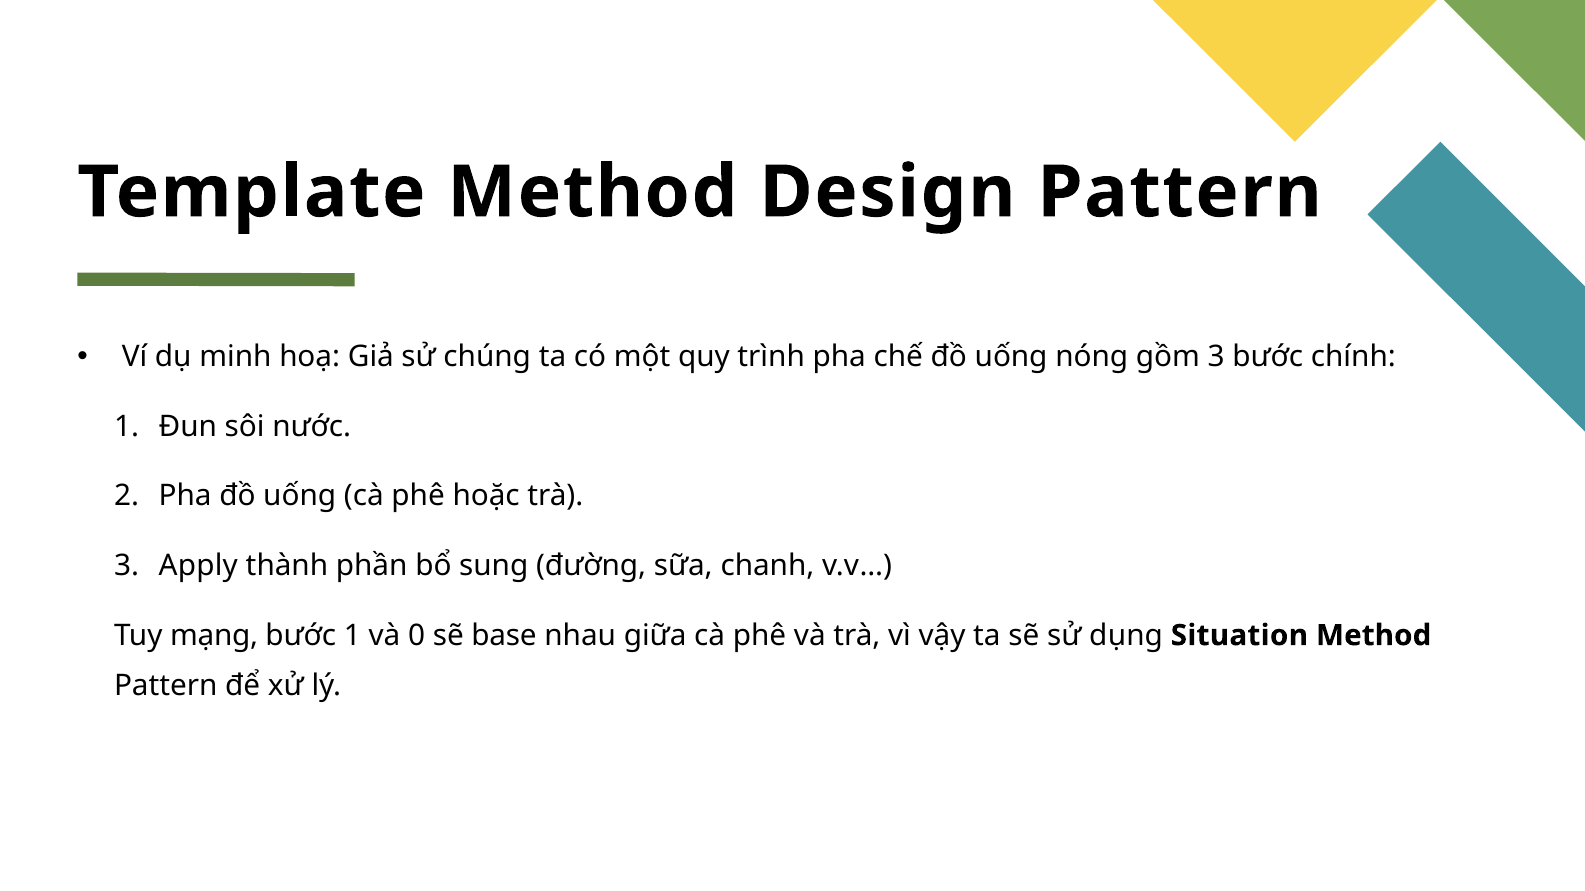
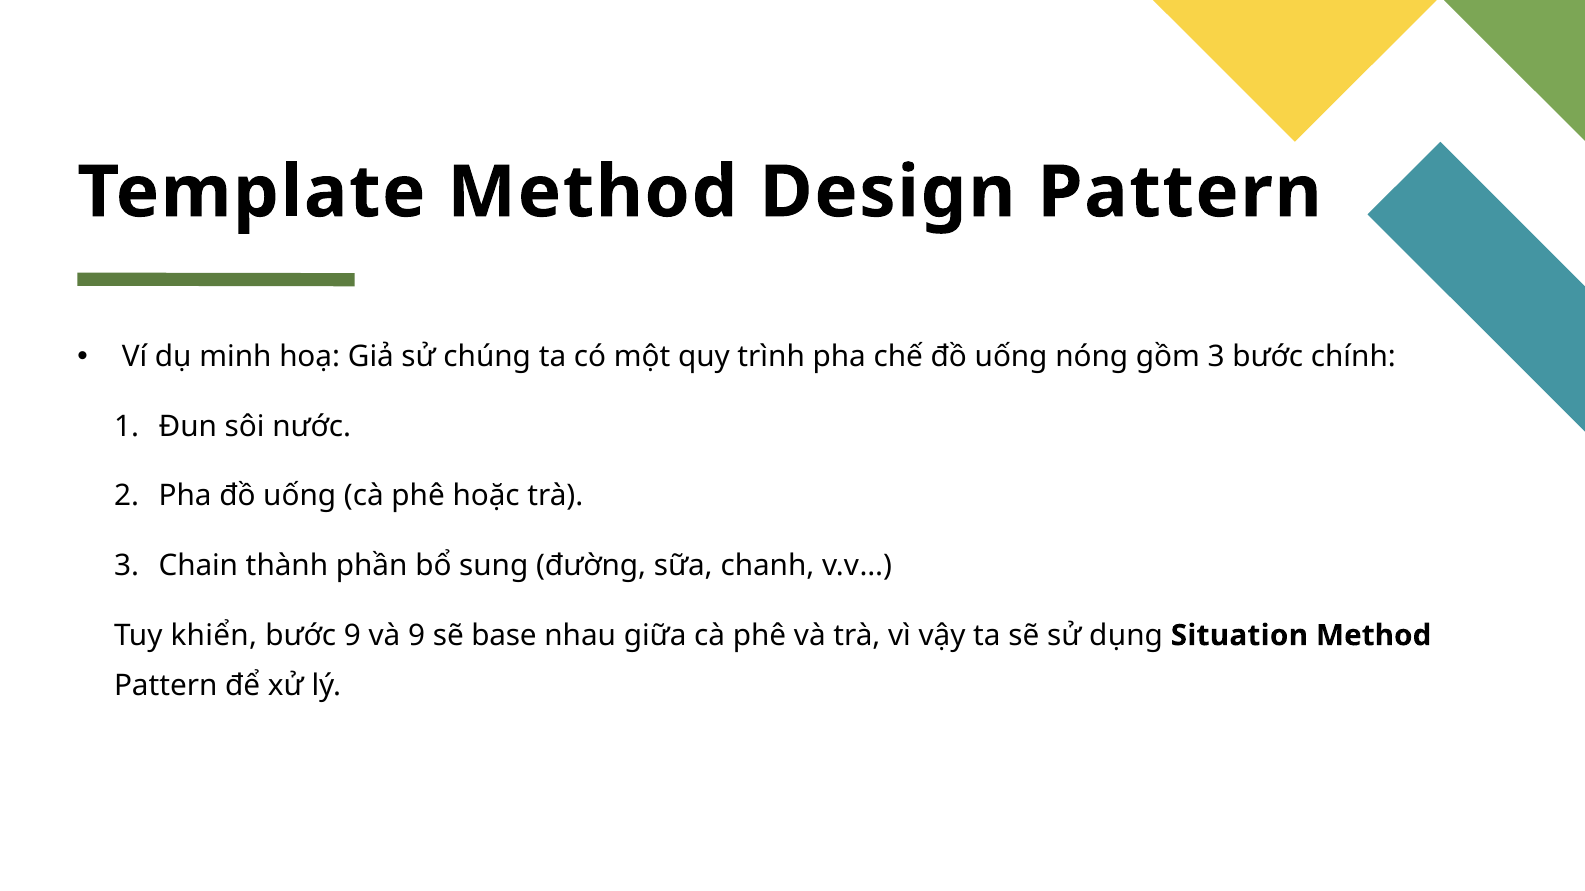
Apply: Apply -> Chain
mạng: mạng -> khiển
bước 1: 1 -> 9
và 0: 0 -> 9
